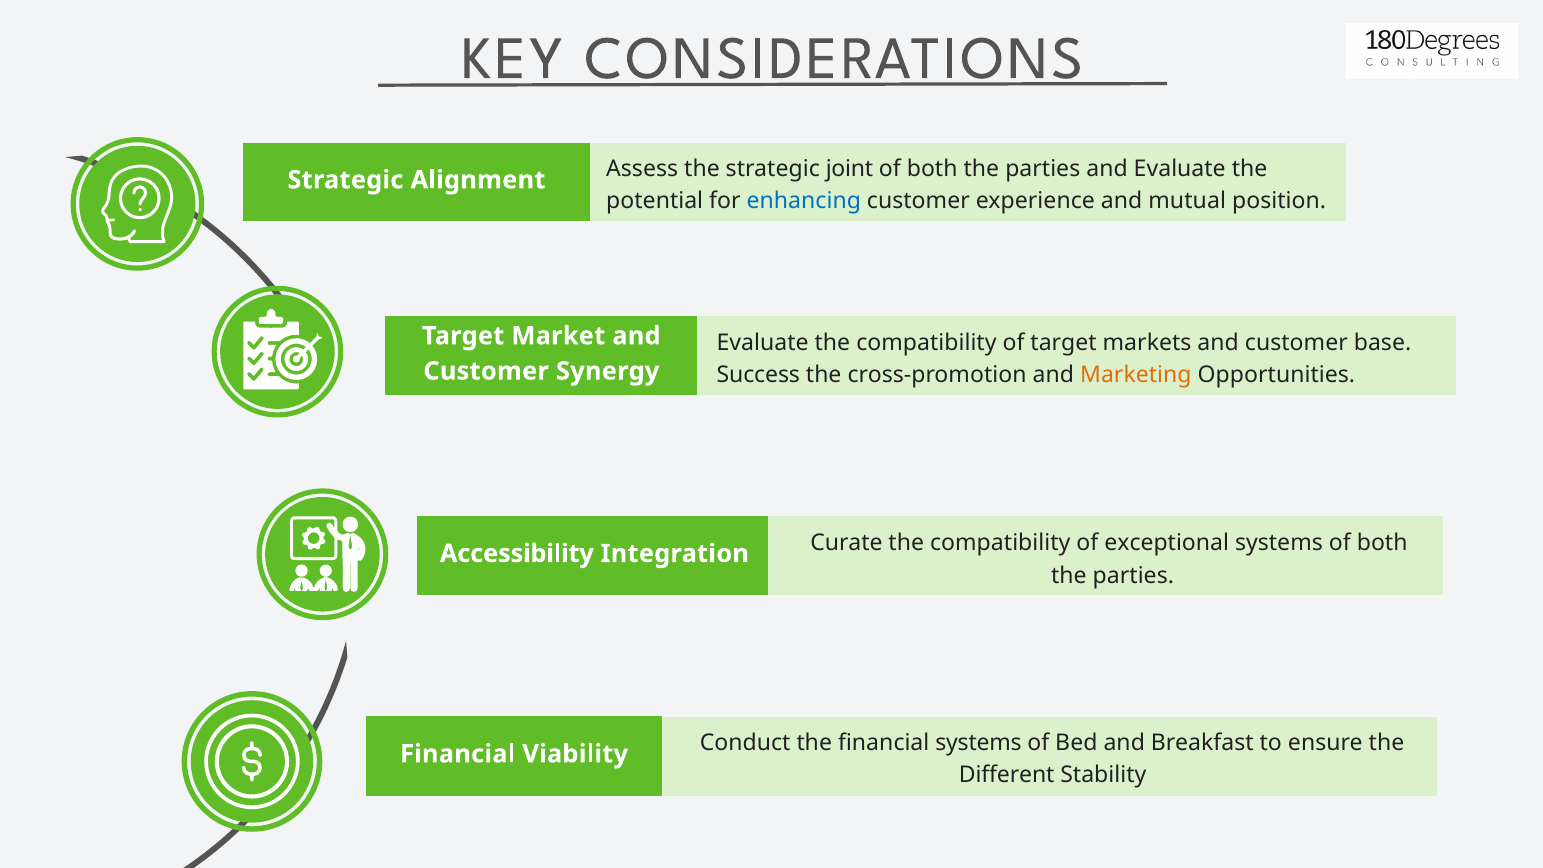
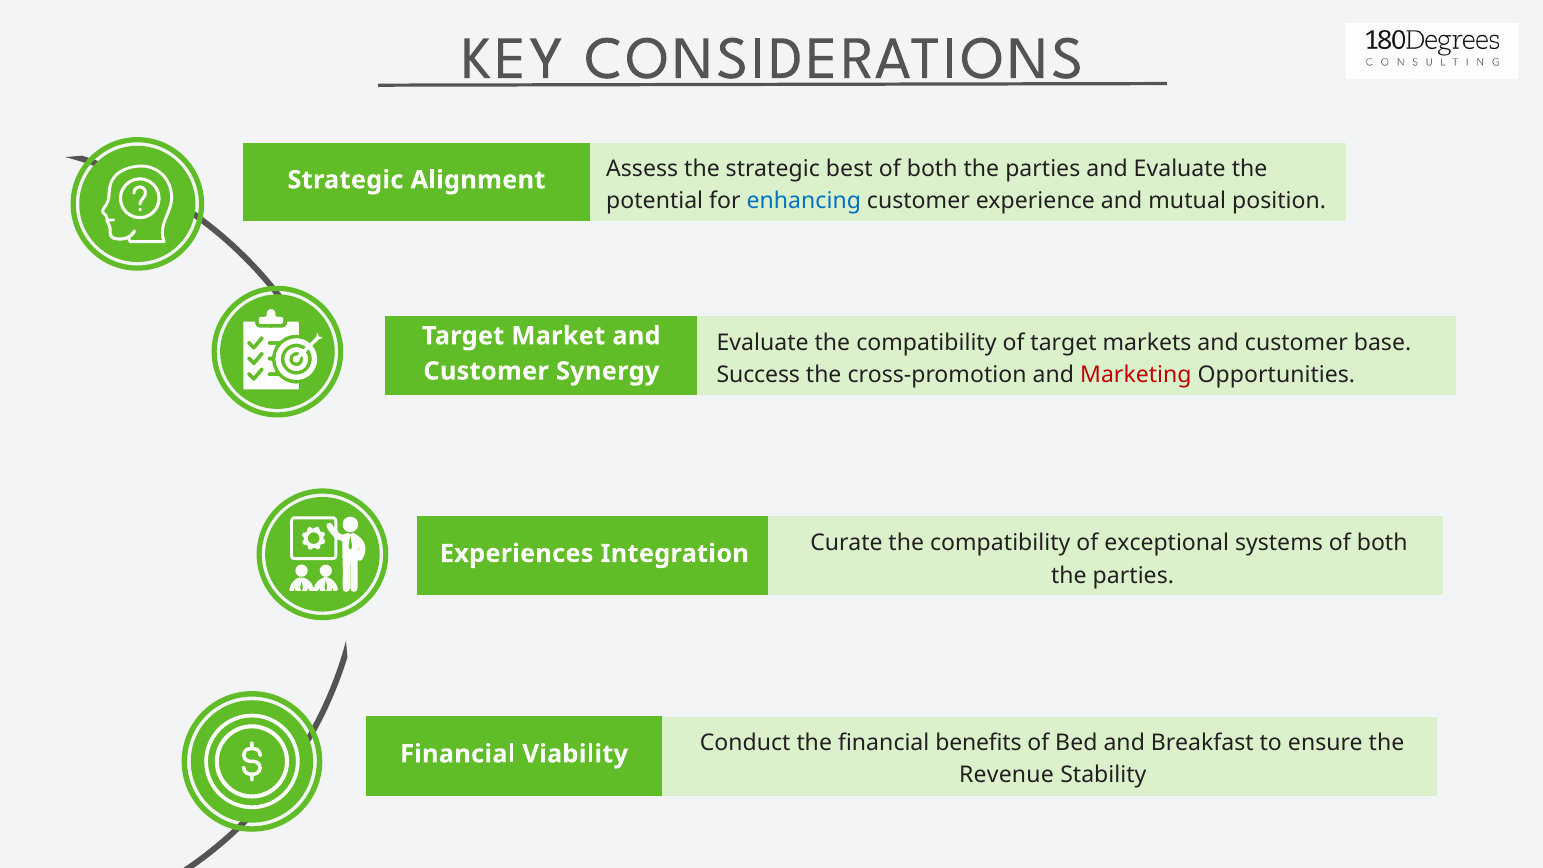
joint: joint -> best
Marketing colour: orange -> red
Accessibility: Accessibility -> Experiences
financial systems: systems -> benefits
Different: Different -> Revenue
